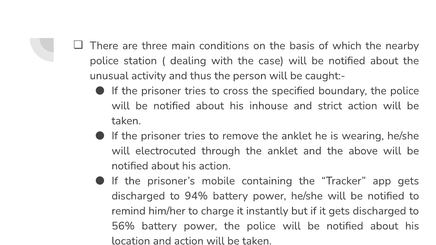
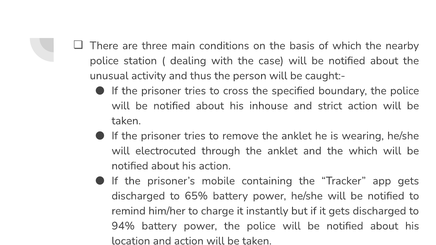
the above: above -> which
94%: 94% -> 65%
56%: 56% -> 94%
